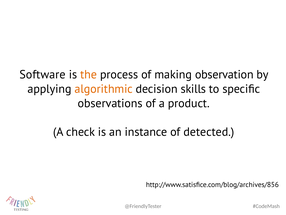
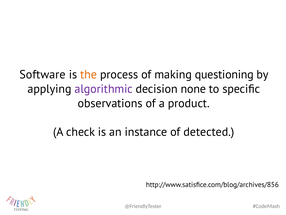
observation: observation -> questioning
algorithmic colour: orange -> purple
skills: skills -> none
